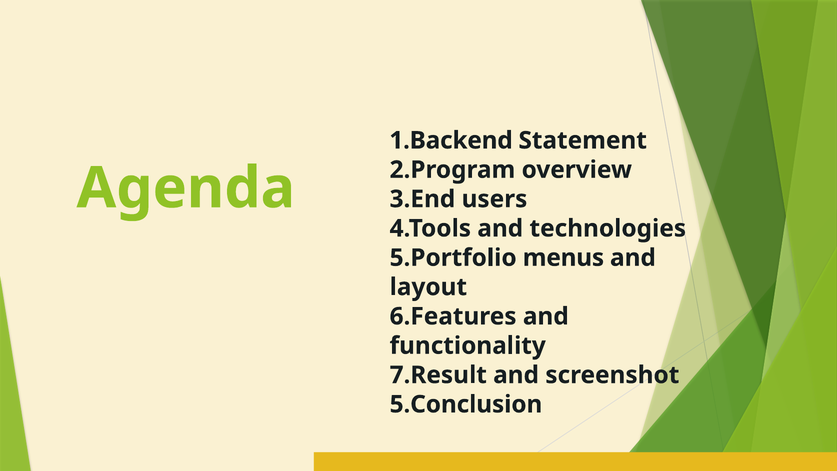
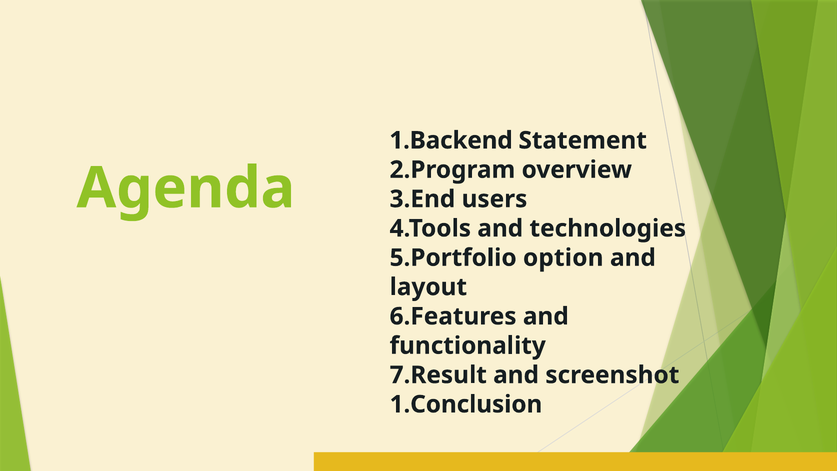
menus: menus -> option
5.Conclusion: 5.Conclusion -> 1.Conclusion
